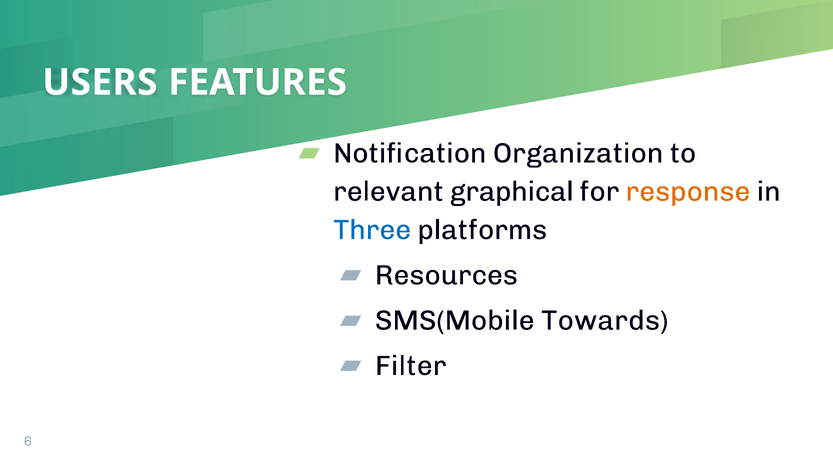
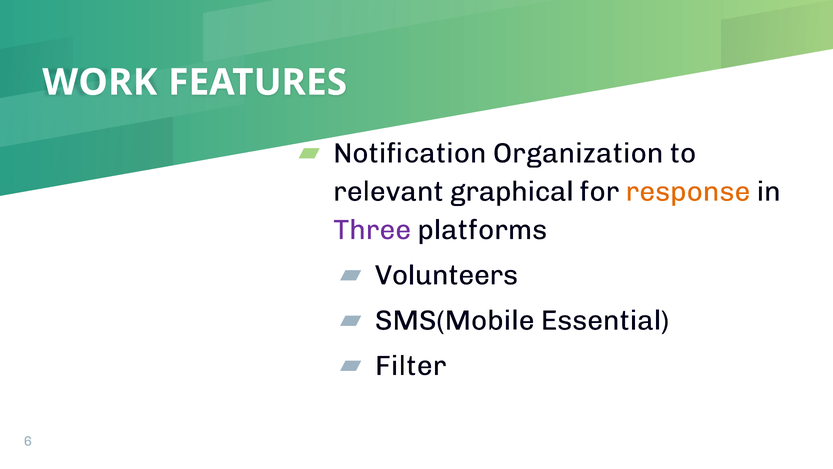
USERS: USERS -> WORK
Three colour: blue -> purple
Resources: Resources -> Volunteers
Towards: Towards -> Essential
